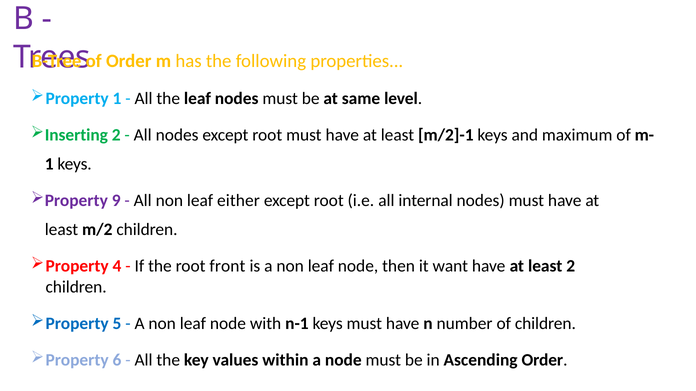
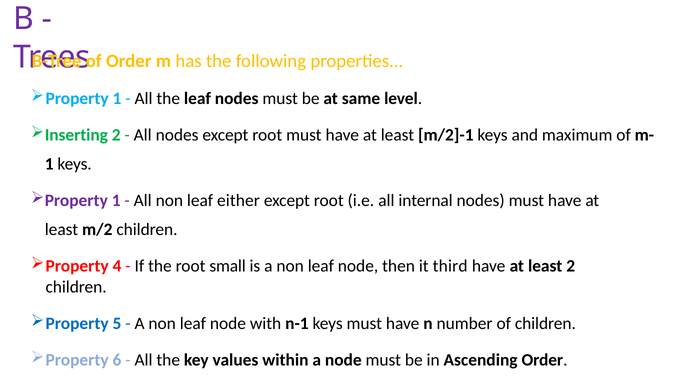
9 at (116, 201): 9 -> 1
front: front -> small
want: want -> third
